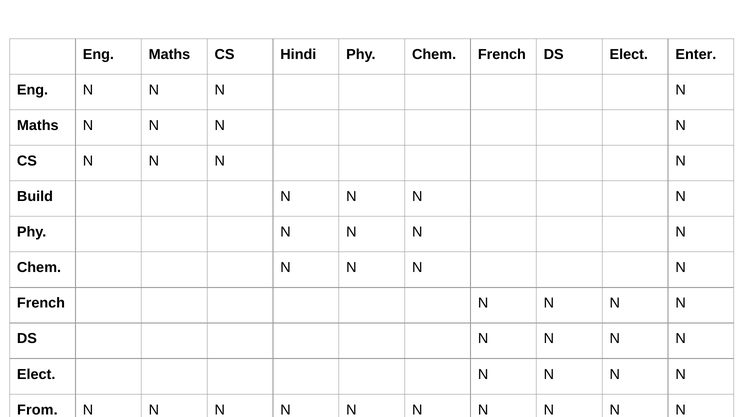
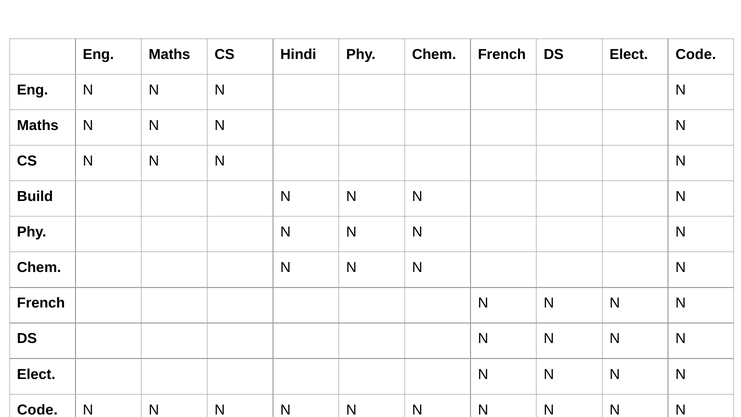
Elect Enter: Enter -> Code
From at (37, 410): From -> Code
